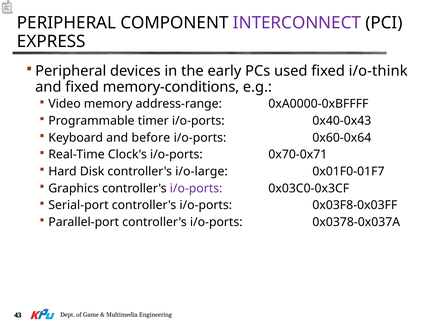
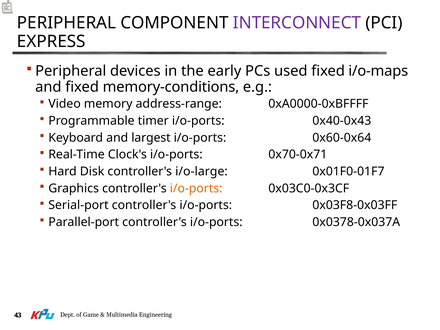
i/o-think: i/o-think -> i/o-maps
before: before -> largest
i/o-ports at (196, 188) colour: purple -> orange
